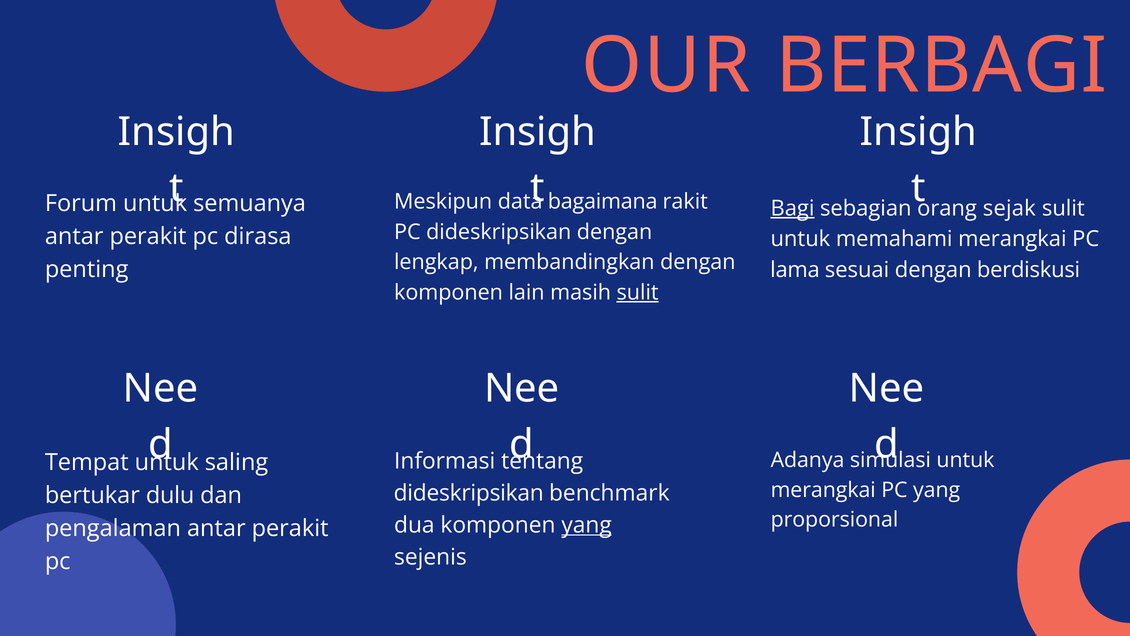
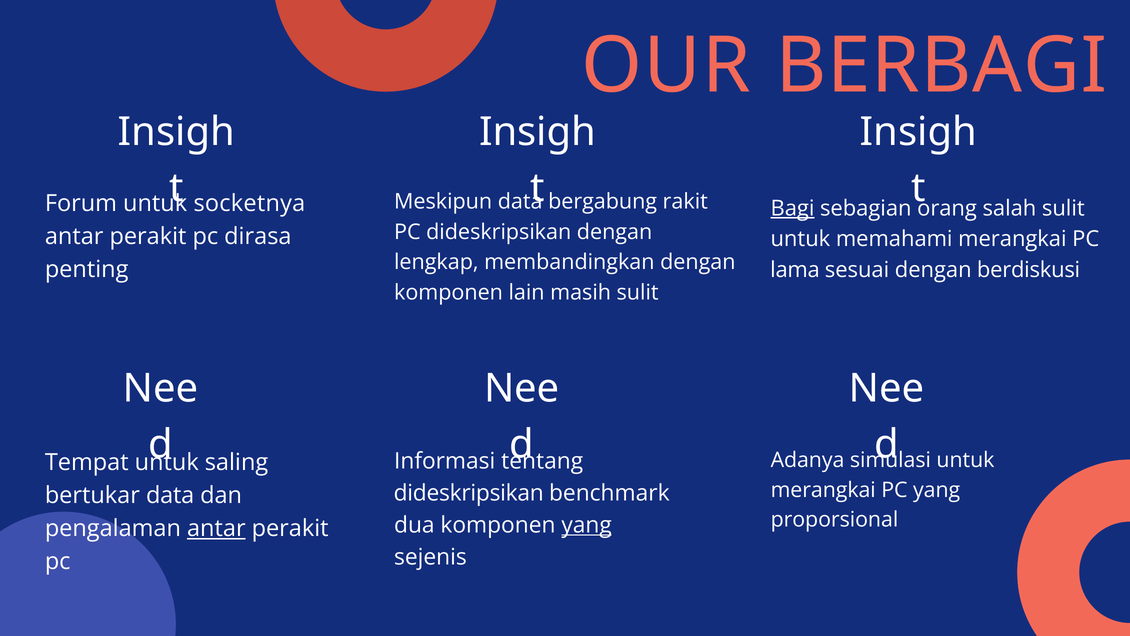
bagaimana: bagaimana -> bergabung
semuanya: semuanya -> socketnya
sejak: sejak -> salah
sulit at (638, 292) underline: present -> none
bertukar dulu: dulu -> data
antar at (216, 528) underline: none -> present
